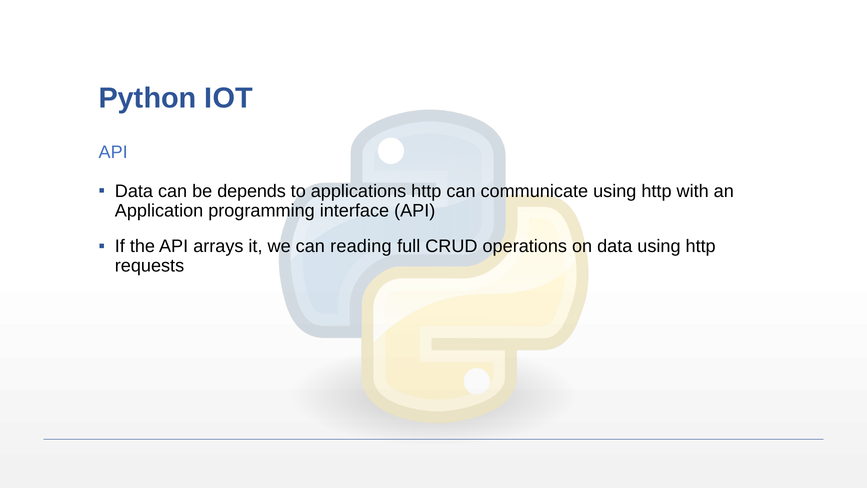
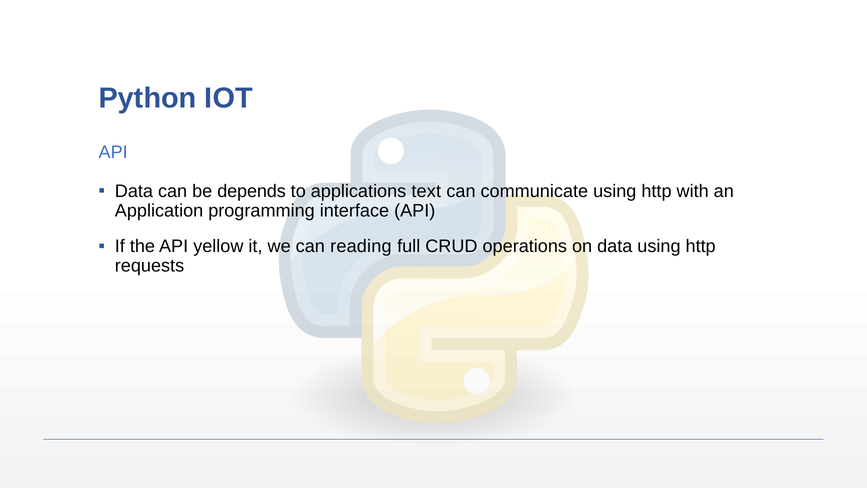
applications http: http -> text
arrays: arrays -> yellow
